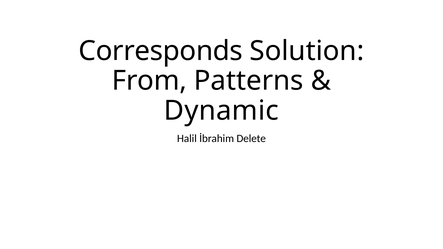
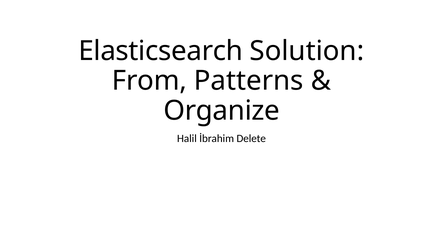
Corresponds: Corresponds -> Elasticsearch
Dynamic: Dynamic -> Organize
